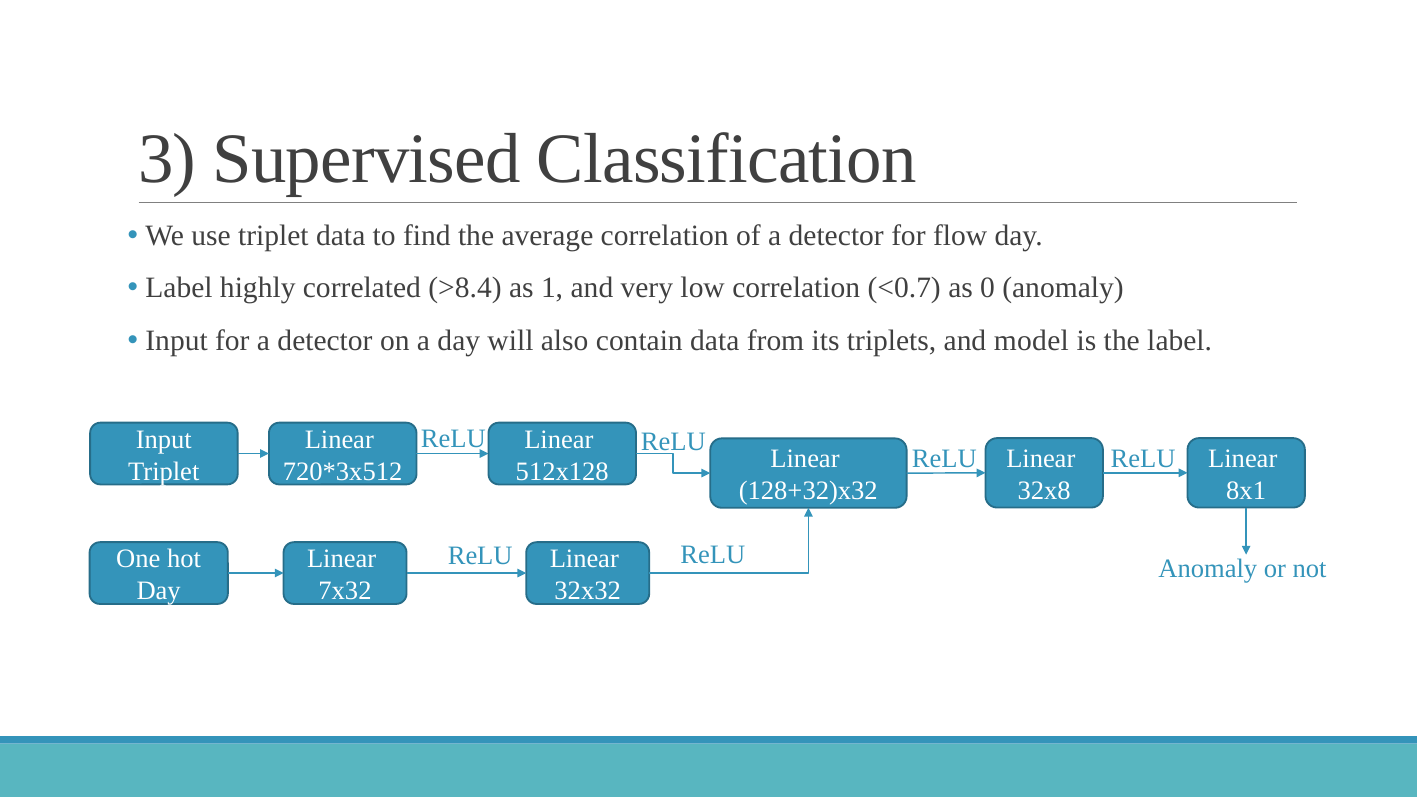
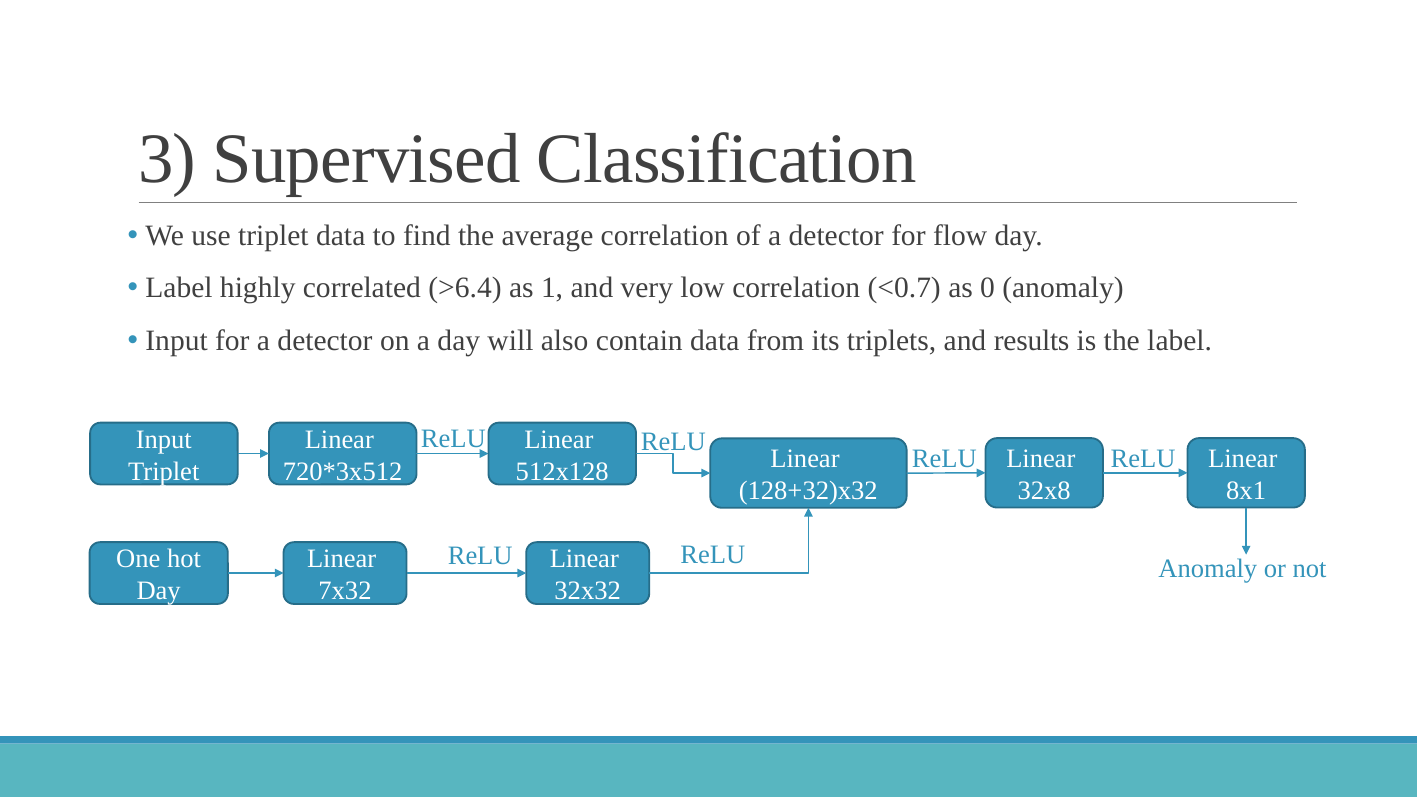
>8.4: >8.4 -> >6.4
model: model -> results
